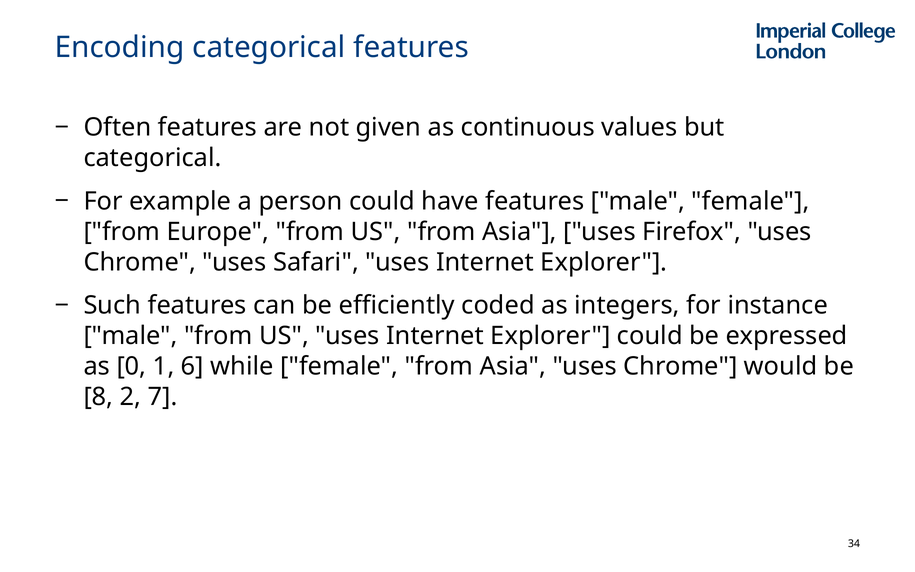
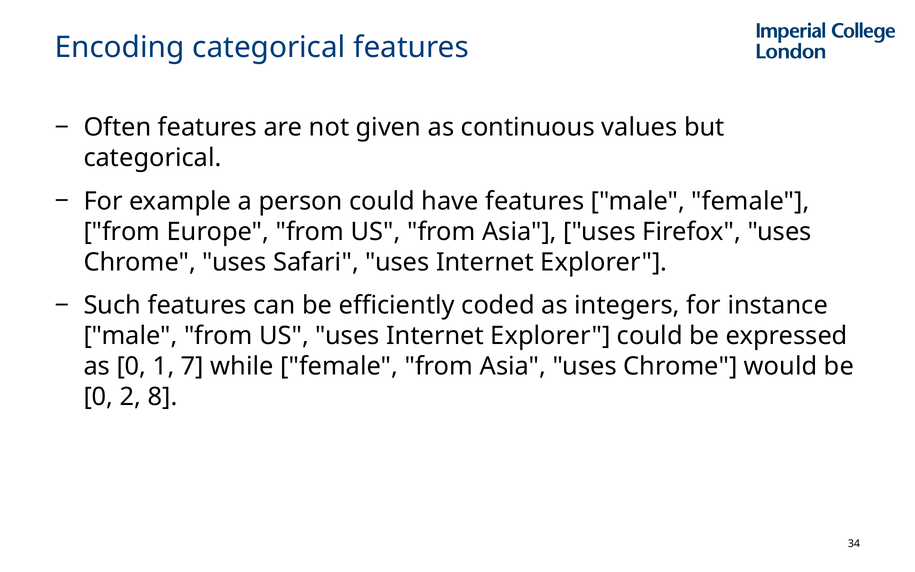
6: 6 -> 7
8 at (98, 397): 8 -> 0
7: 7 -> 8
